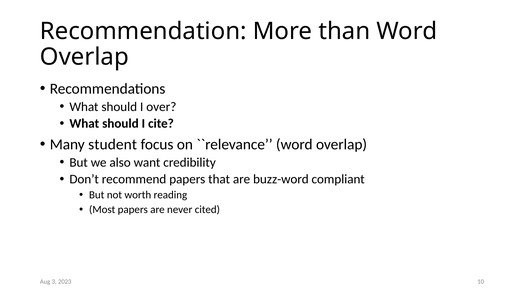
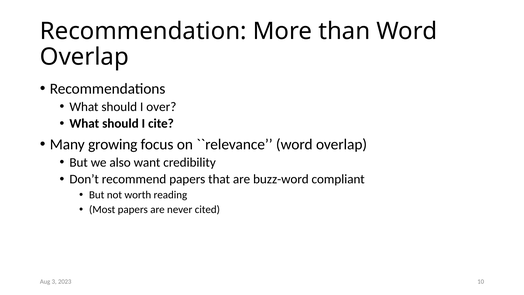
student: student -> growing
